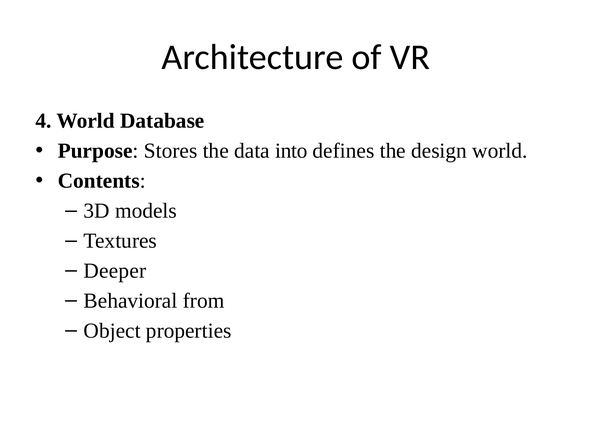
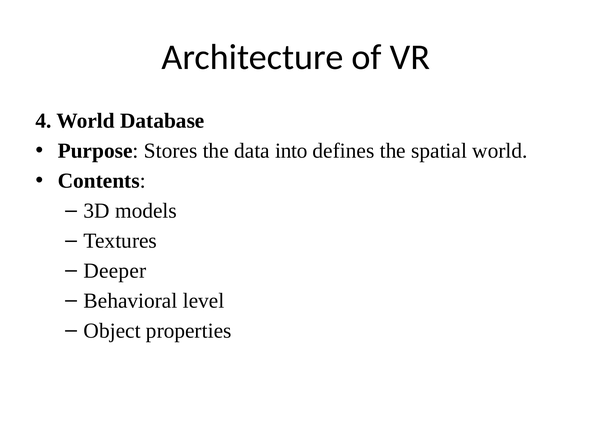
design: design -> spatial
from: from -> level
